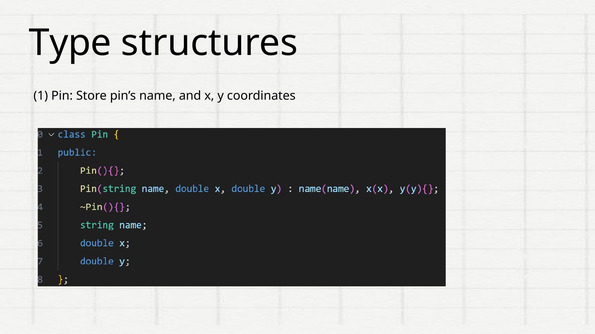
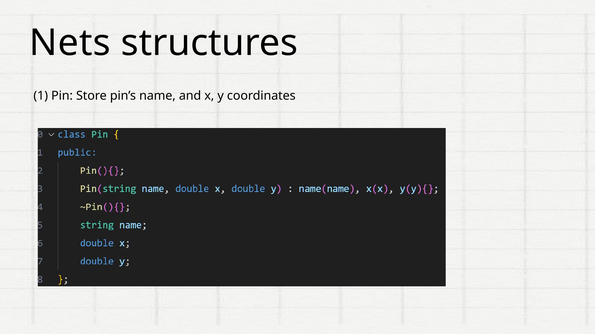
Type: Type -> Nets
